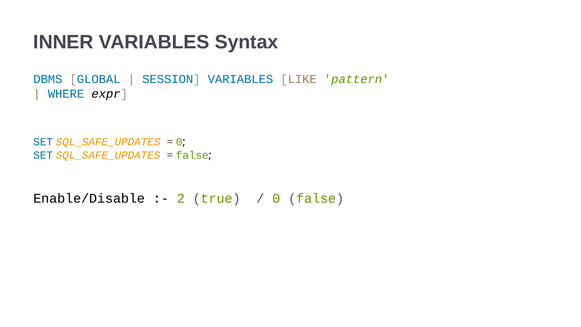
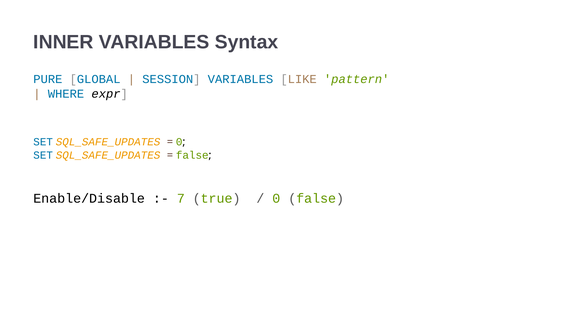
DBMS: DBMS -> PURE
2: 2 -> 7
